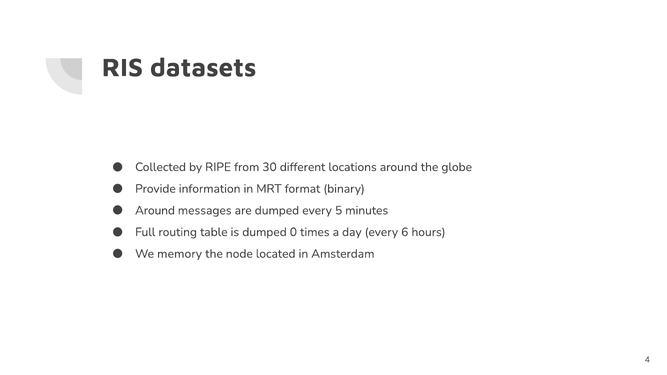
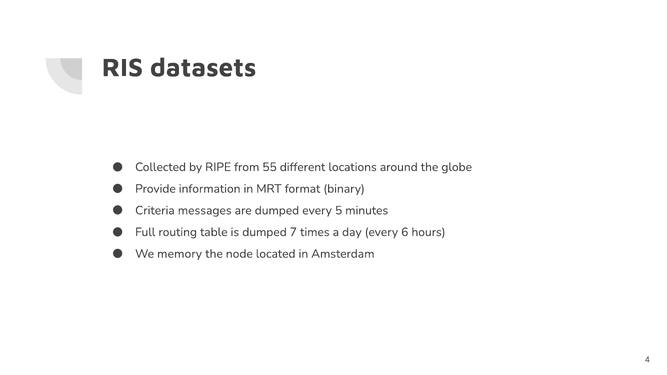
30: 30 -> 55
Around at (155, 211): Around -> Criteria
0: 0 -> 7
